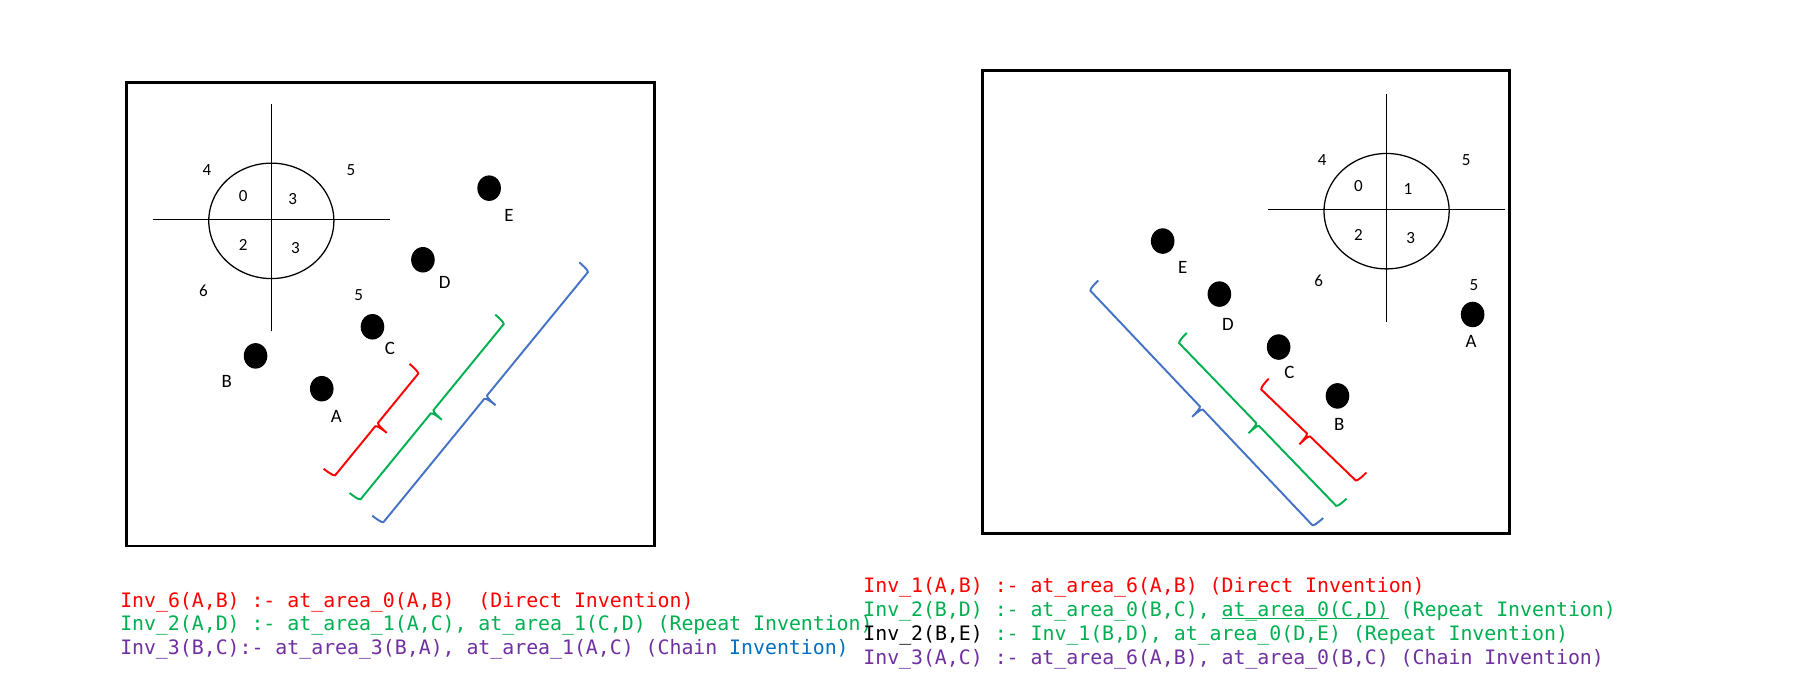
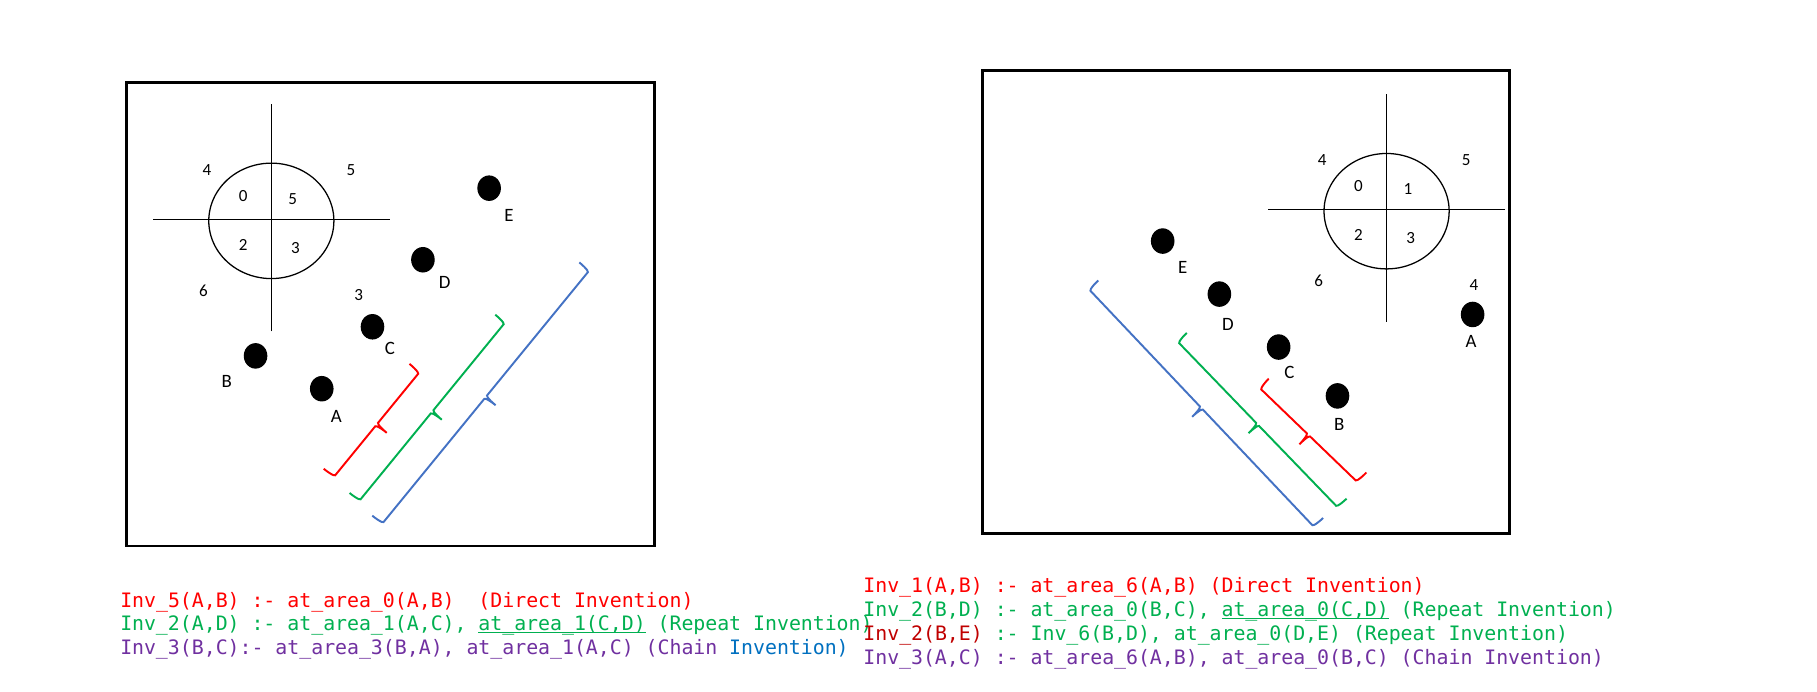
0 3: 3 -> 5
5 at (1474, 285): 5 -> 4
5 at (359, 295): 5 -> 3
Inv_6(A,B: Inv_6(A,B -> Inv_5(A,B
at_area_1(C,D underline: none -> present
Inv_2(B,E colour: black -> red
Inv_1(B,D: Inv_1(B,D -> Inv_6(B,D
